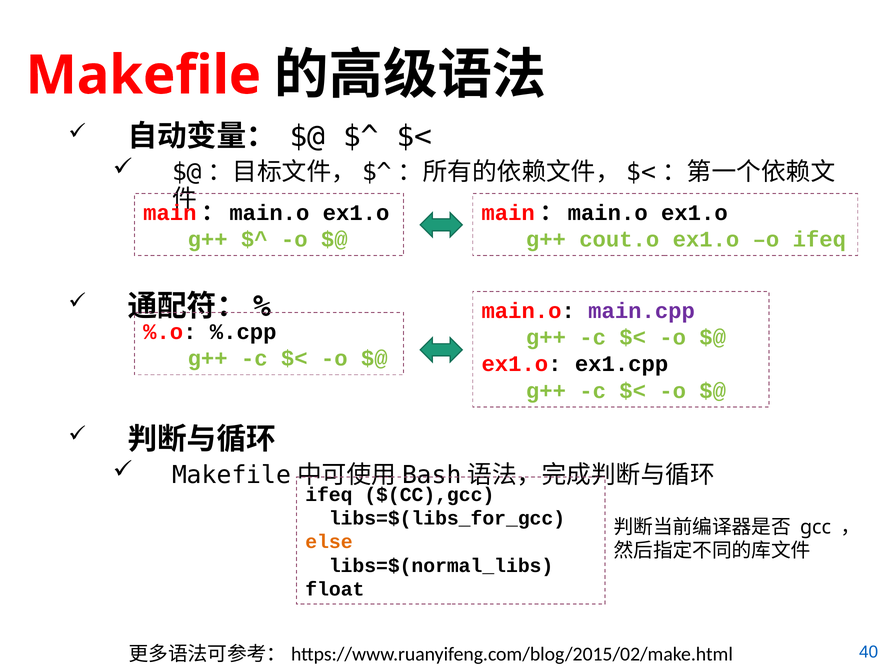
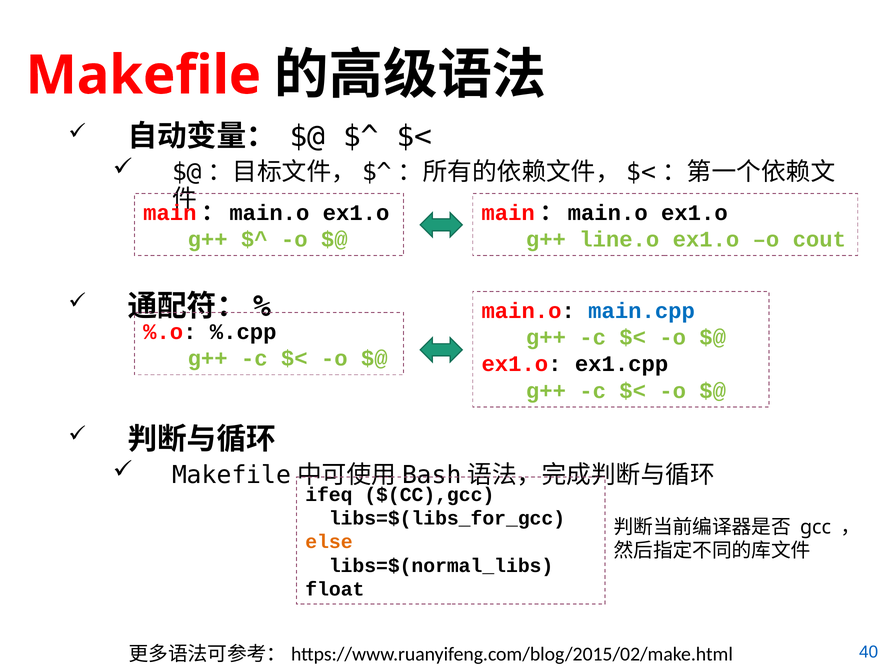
cout.o: cout.o -> line.o
o ifeq: ifeq -> cout
main.cpp colour: purple -> blue
